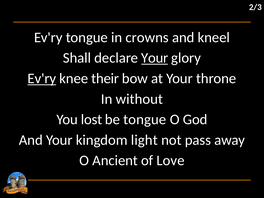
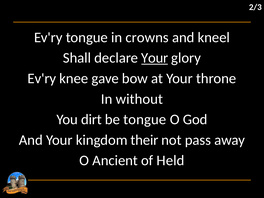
Ev'ry at (42, 78) underline: present -> none
their: their -> gave
lost: lost -> dirt
light: light -> their
Love: Love -> Held
